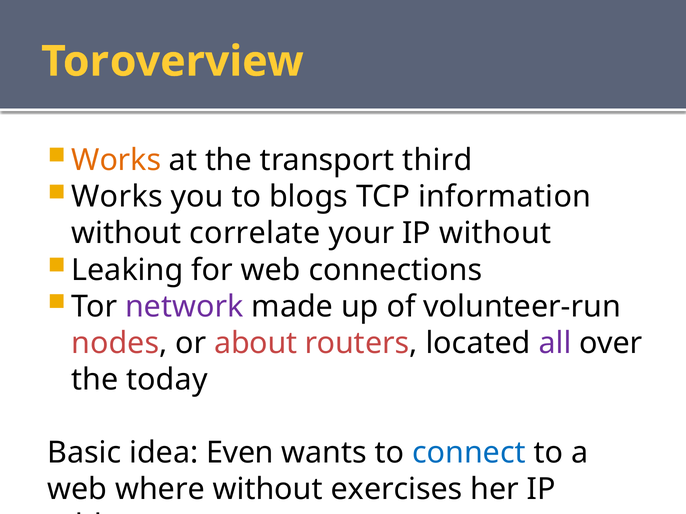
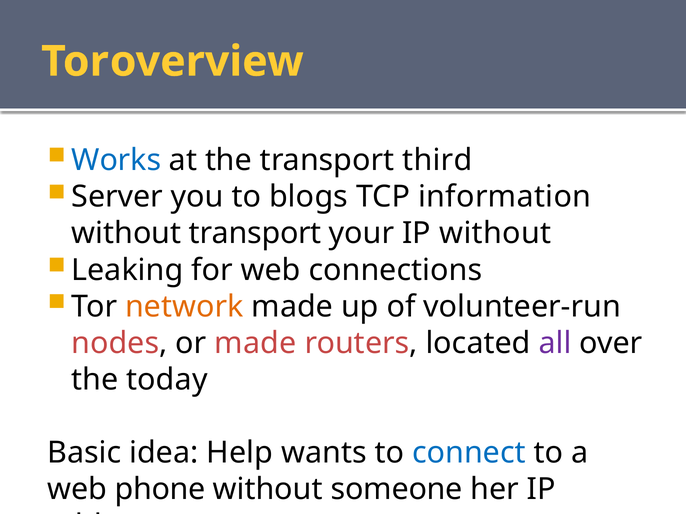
Works at (116, 160) colour: orange -> blue
Works at (117, 197): Works -> Server
without correlate: correlate -> transport
network colour: purple -> orange
or about: about -> made
Even: Even -> Help
where: where -> phone
exercises: exercises -> someone
